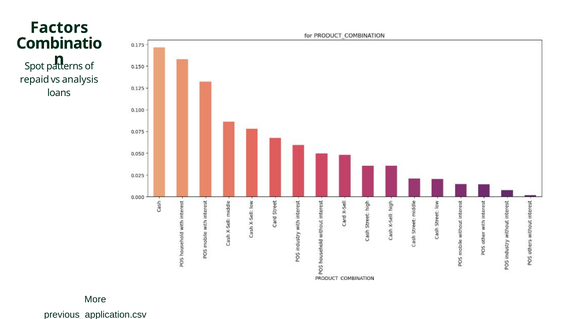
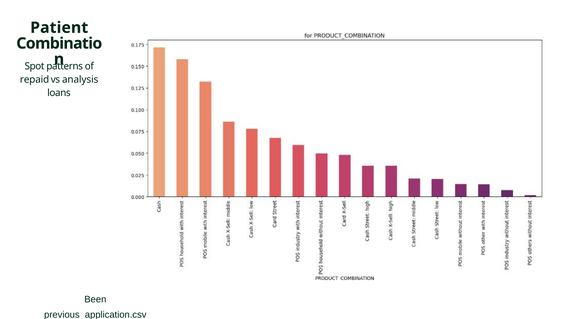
Factors: Factors -> Patient
More: More -> Been
